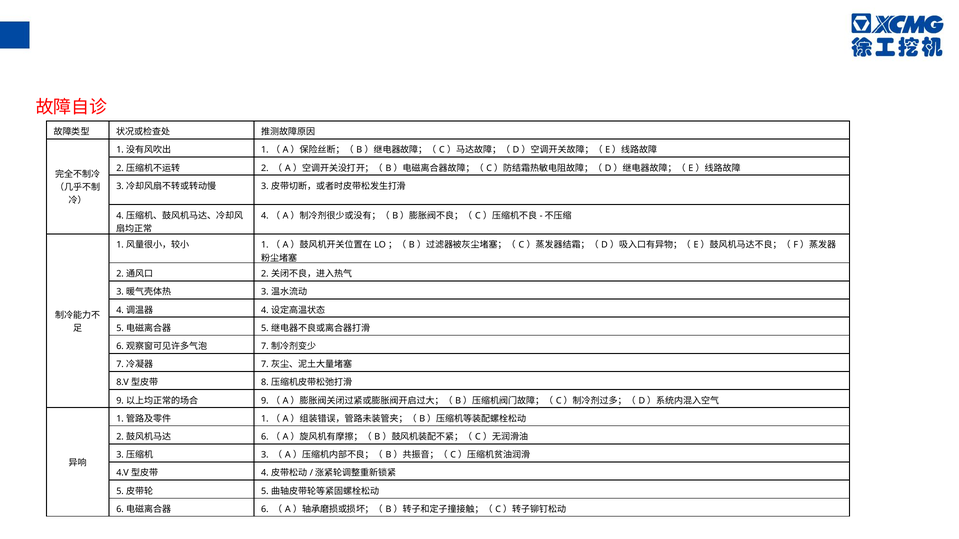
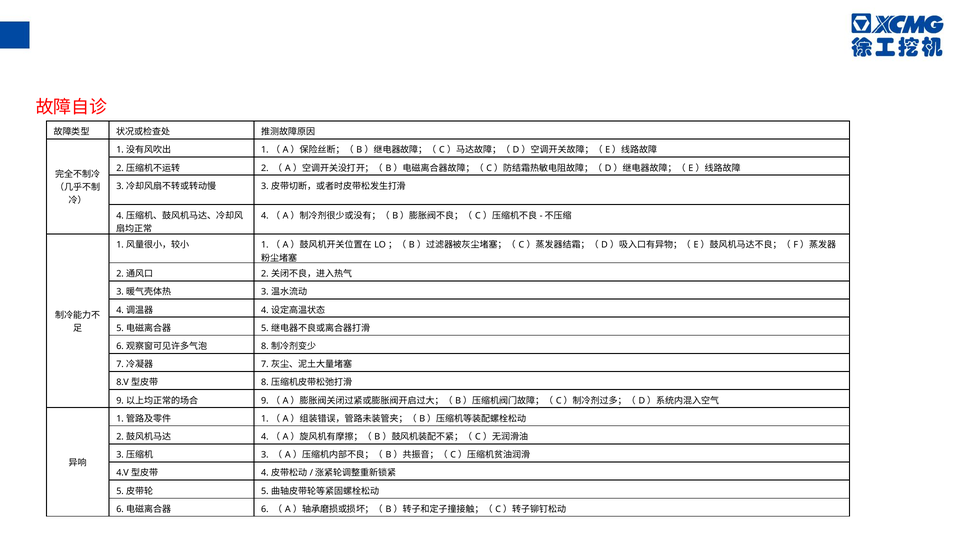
7 at (265, 347): 7 -> 8
6 at (265, 437): 6 -> 4
